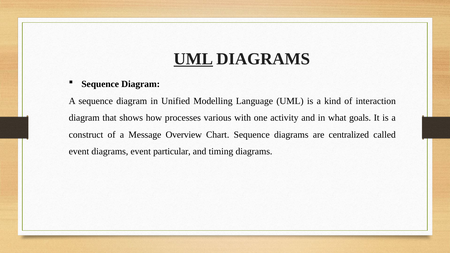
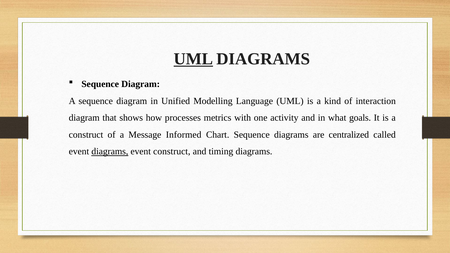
various: various -> metrics
Overview: Overview -> Informed
diagrams at (110, 152) underline: none -> present
event particular: particular -> construct
